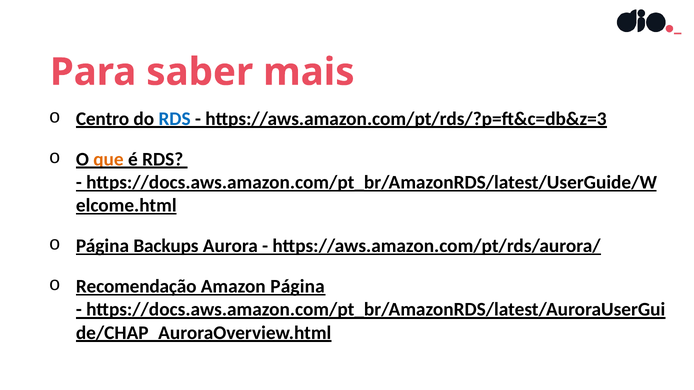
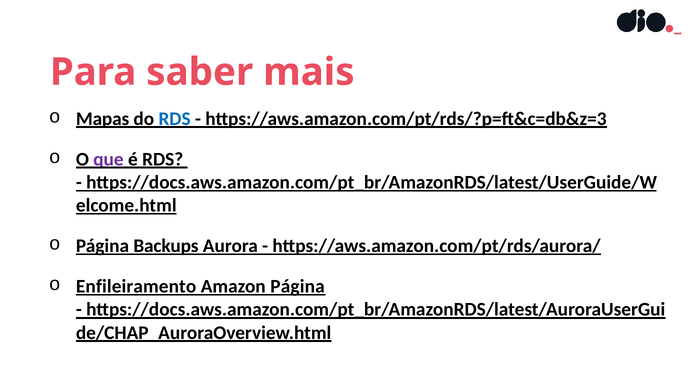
Centro: Centro -> Mapas
que colour: orange -> purple
Recomendação: Recomendação -> Enfileiramento
